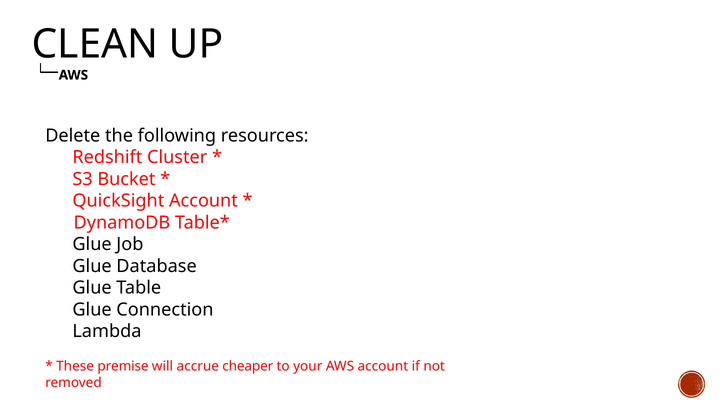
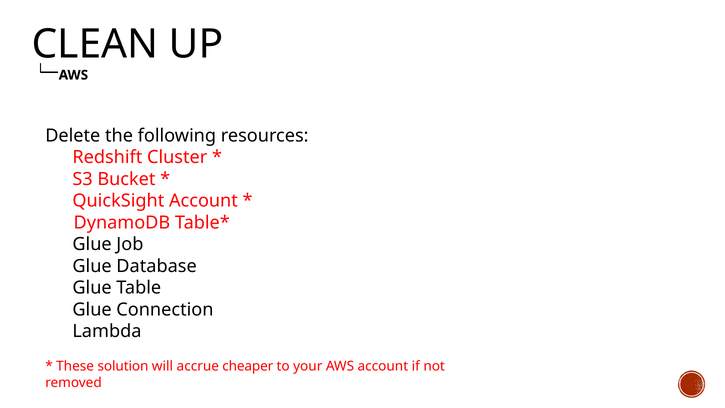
premise: premise -> solution
